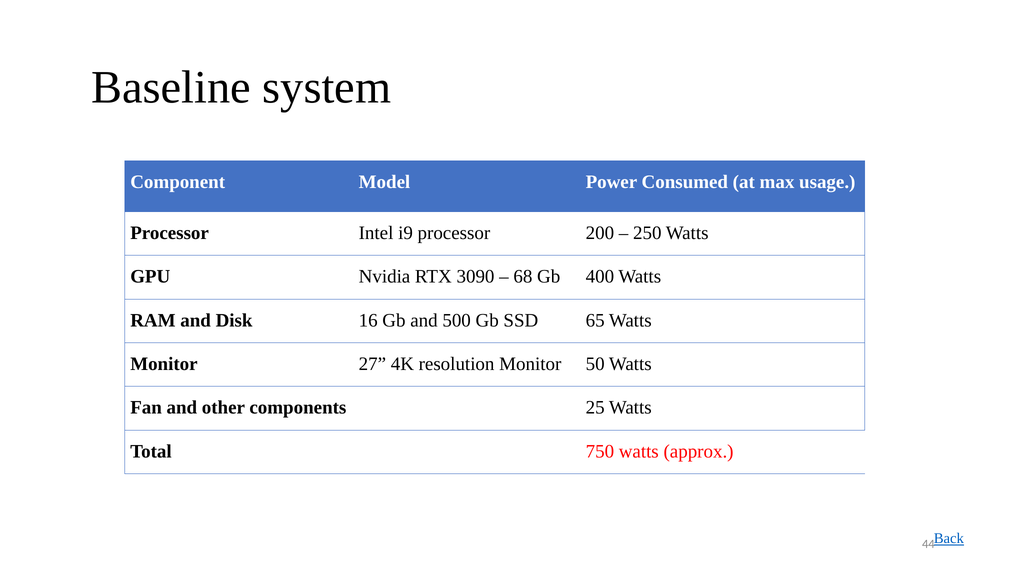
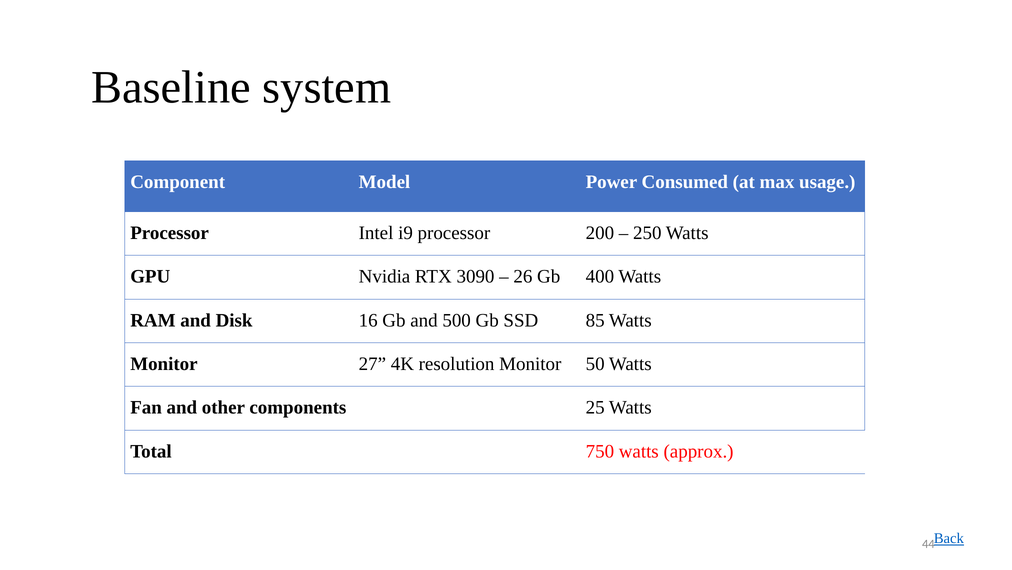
68: 68 -> 26
65: 65 -> 85
